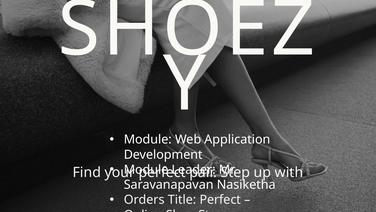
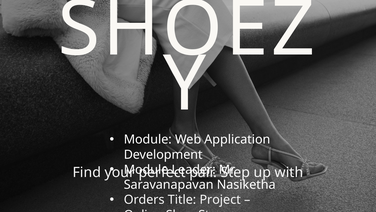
Title Perfect: Perfect -> Project
